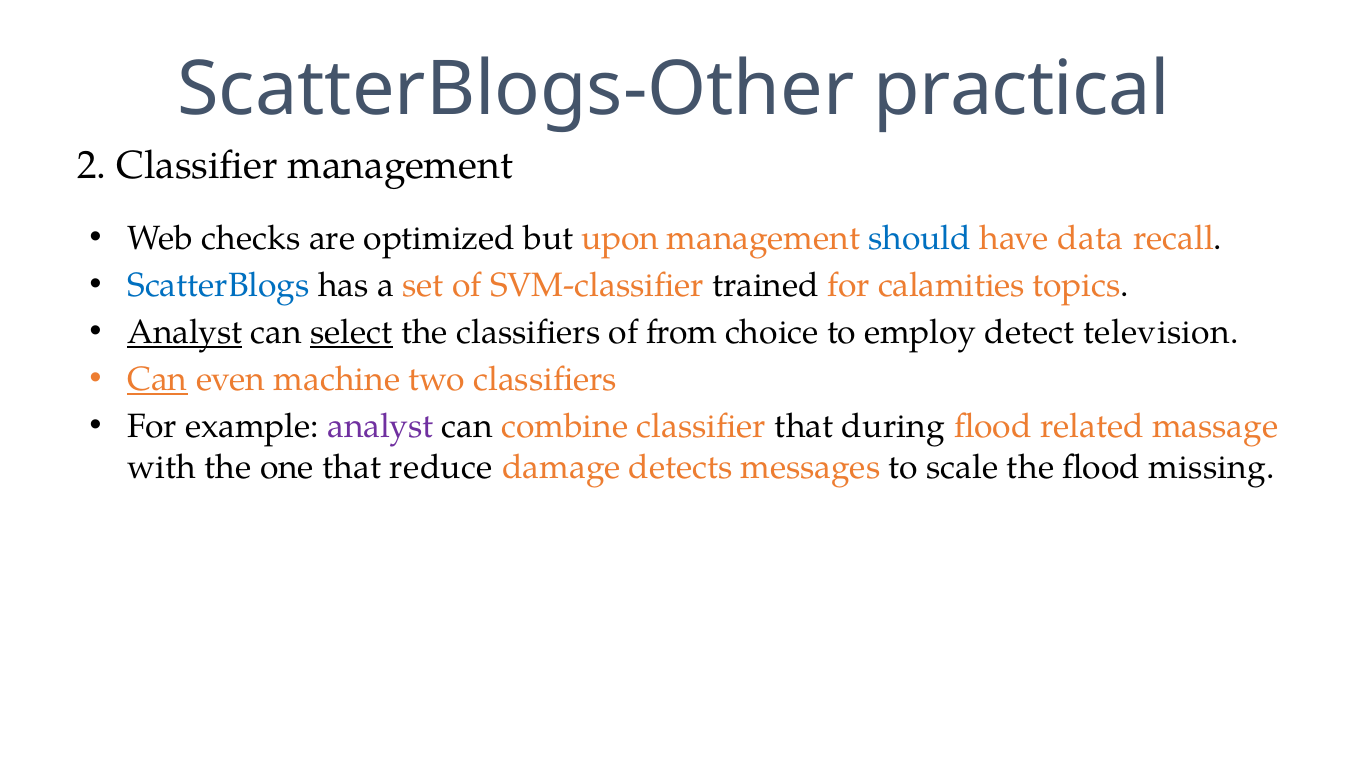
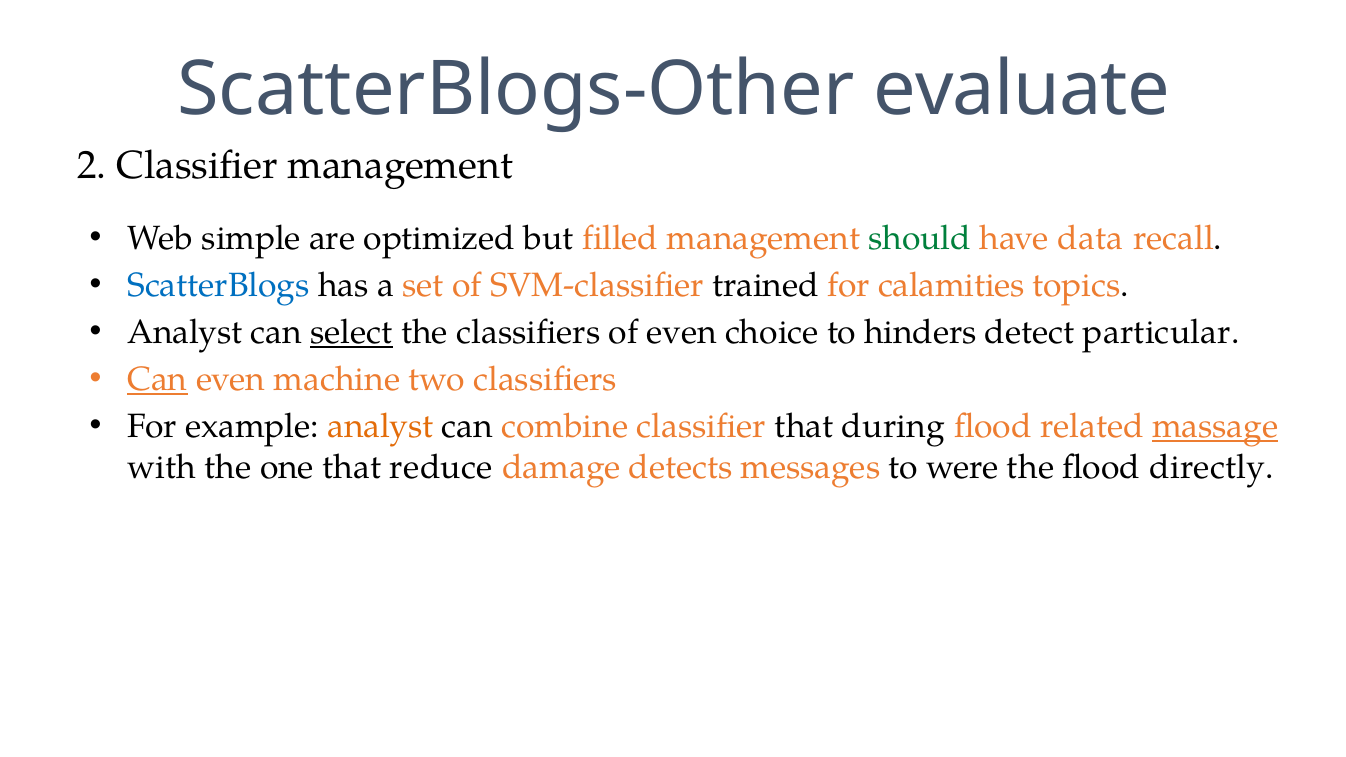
practical: practical -> evaluate
checks: checks -> simple
upon: upon -> filled
should colour: blue -> green
Analyst at (185, 332) underline: present -> none
of from: from -> even
employ: employ -> hinders
television: television -> particular
analyst at (380, 427) colour: purple -> orange
massage underline: none -> present
scale: scale -> were
missing: missing -> directly
